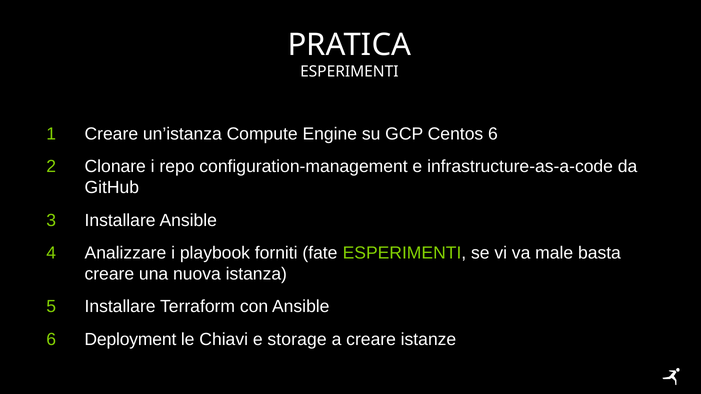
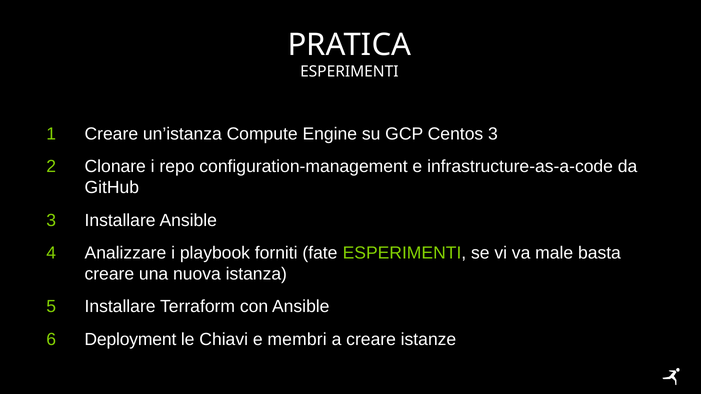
Centos 6: 6 -> 3
storage: storage -> membri
